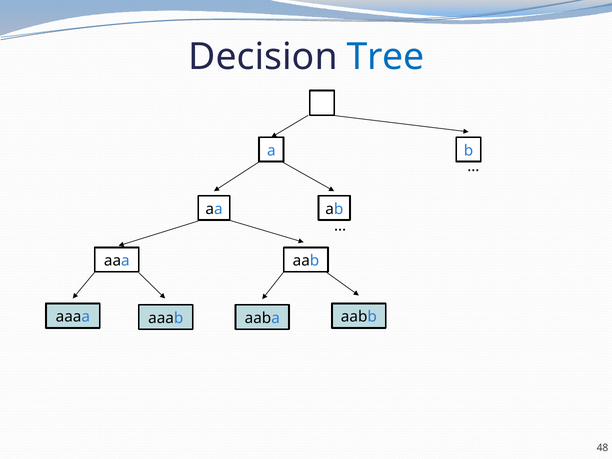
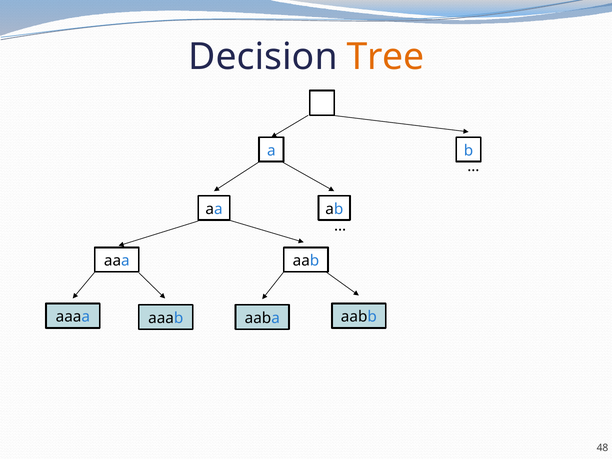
Tree colour: blue -> orange
